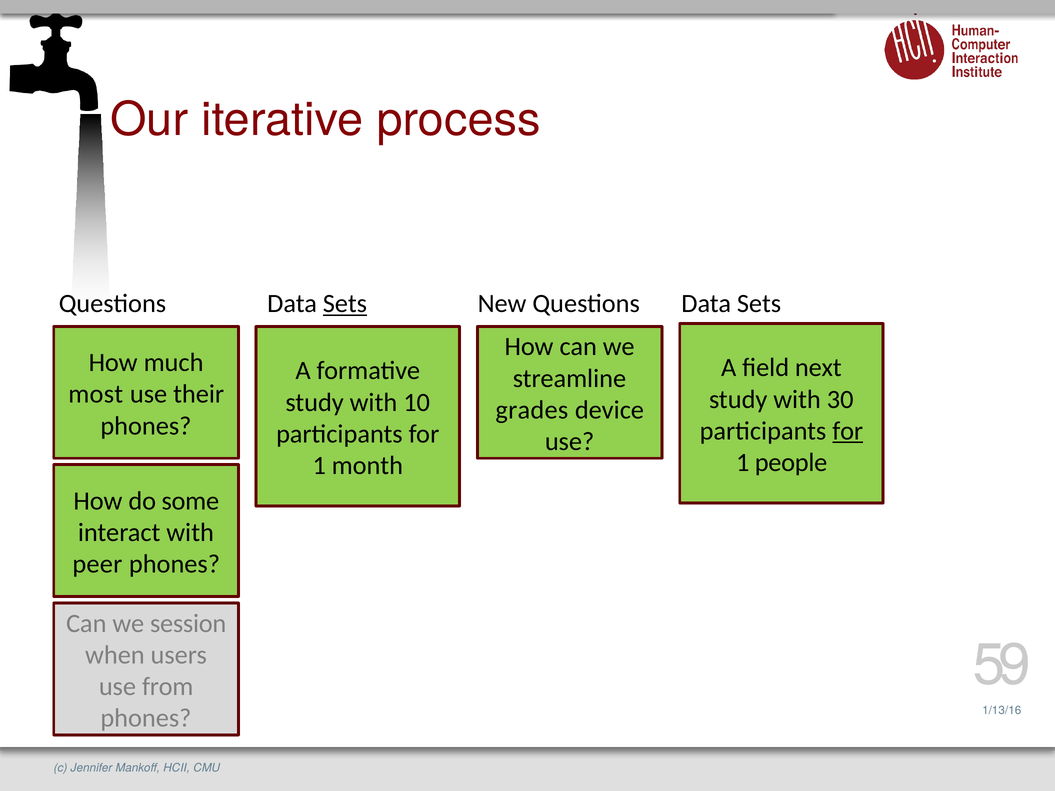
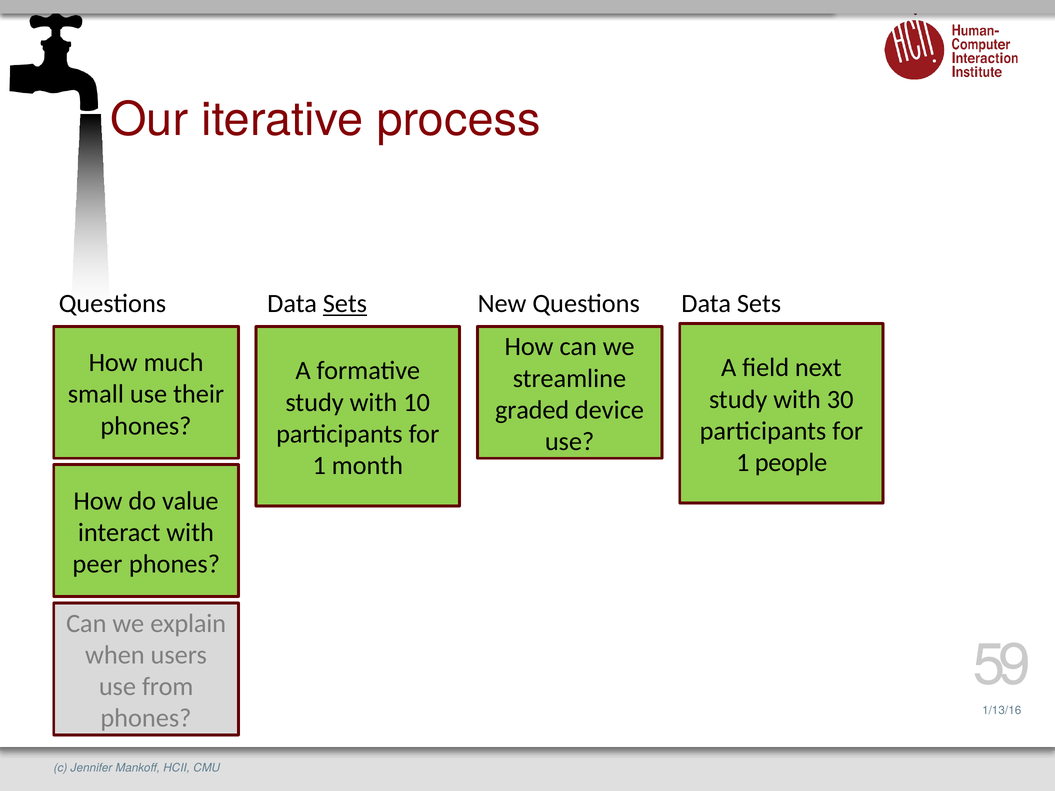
most: most -> small
grades: grades -> graded
for at (848, 431) underline: present -> none
some: some -> value
session: session -> explain
